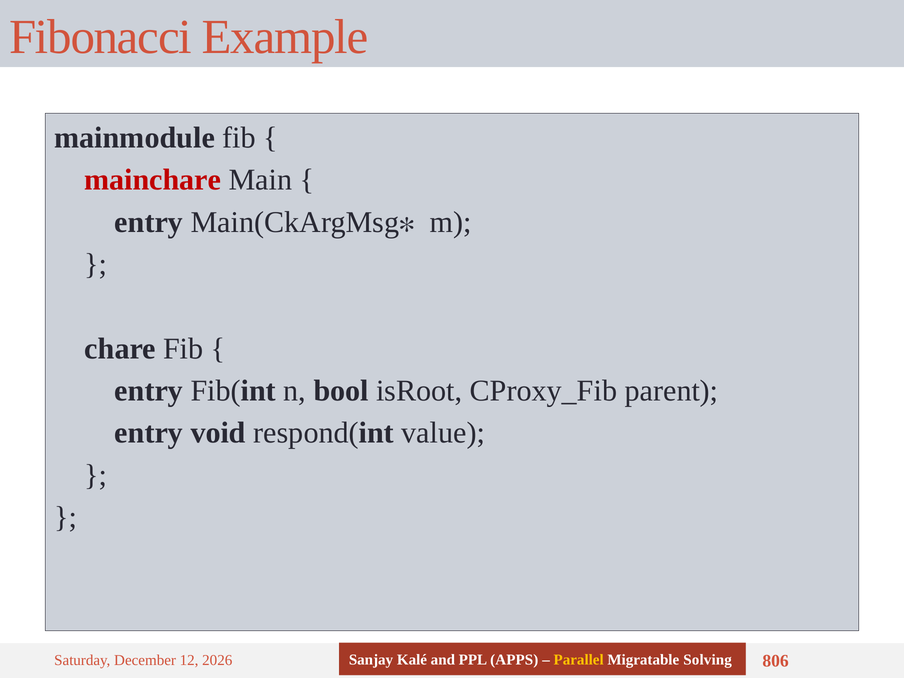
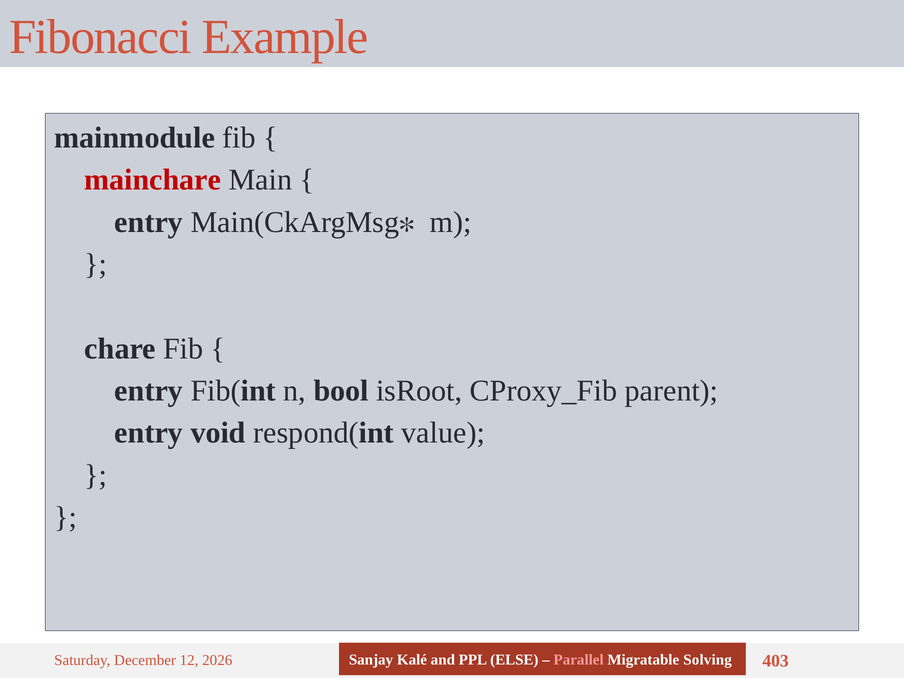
APPS: APPS -> ELSE
Parallel colour: yellow -> pink
806: 806 -> 403
